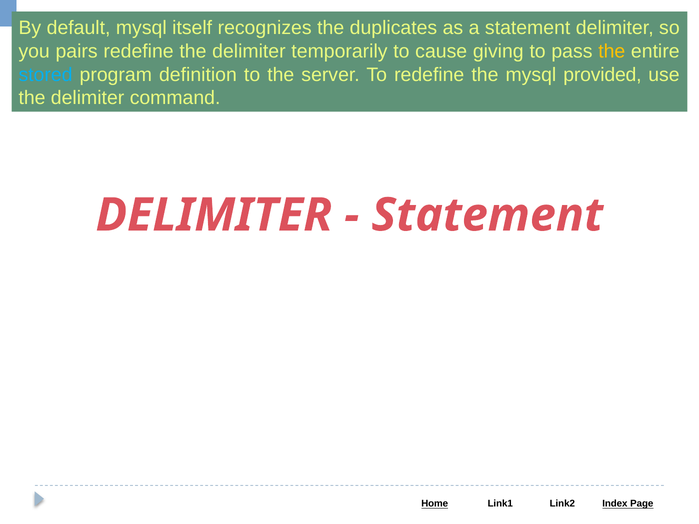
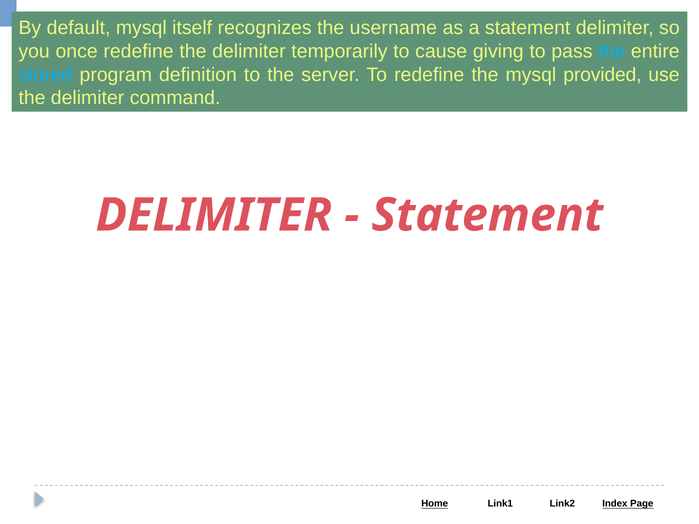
duplicates: duplicates -> username
pairs: pairs -> once
the at (612, 51) colour: yellow -> light blue
